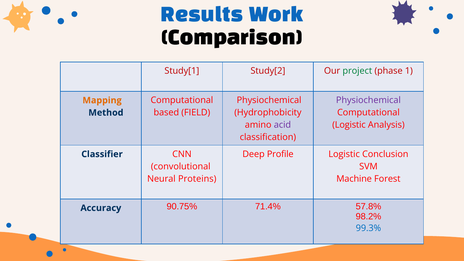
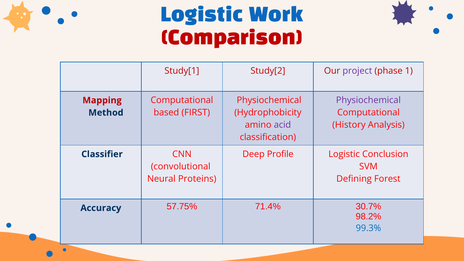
Results at (202, 15): Results -> Logistic
Comparison colour: black -> red
project colour: green -> purple
Mapping colour: orange -> red
FIELD: FIELD -> FIRST
Logistic at (349, 125): Logistic -> History
Machine: Machine -> Defining
90.75%: 90.75% -> 57.75%
57.8%: 57.8% -> 30.7%
